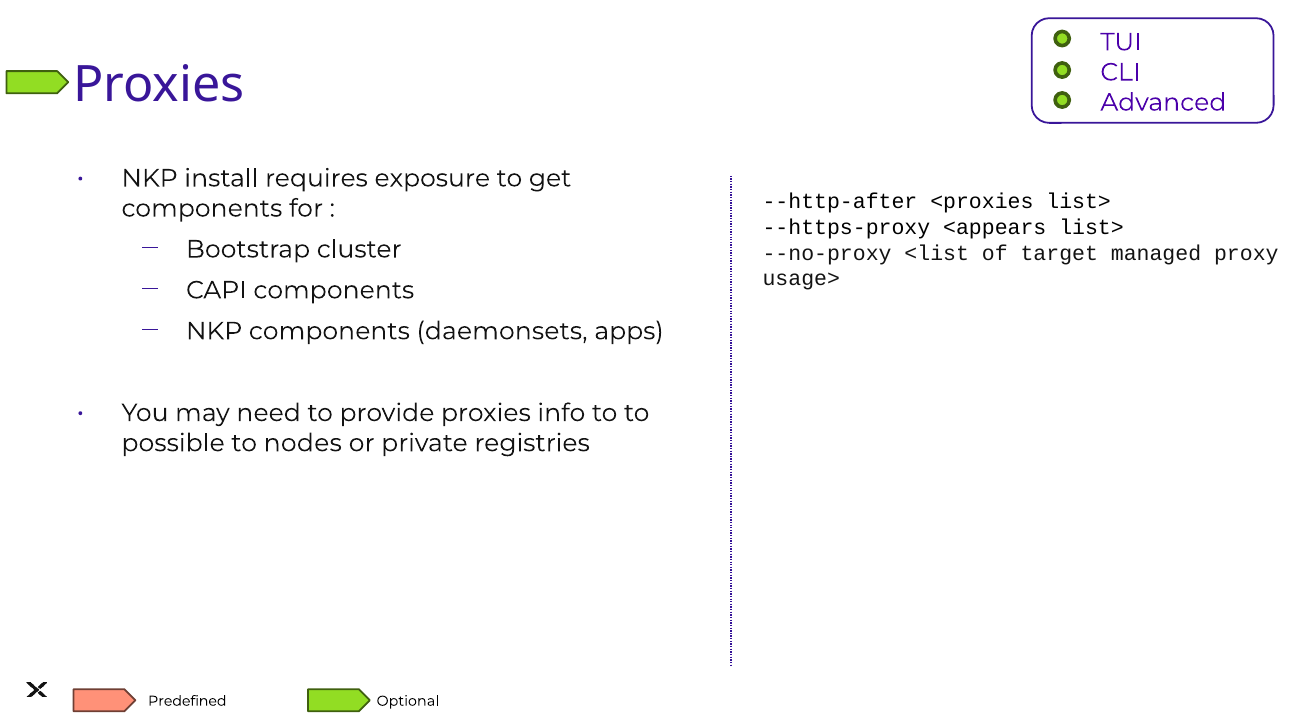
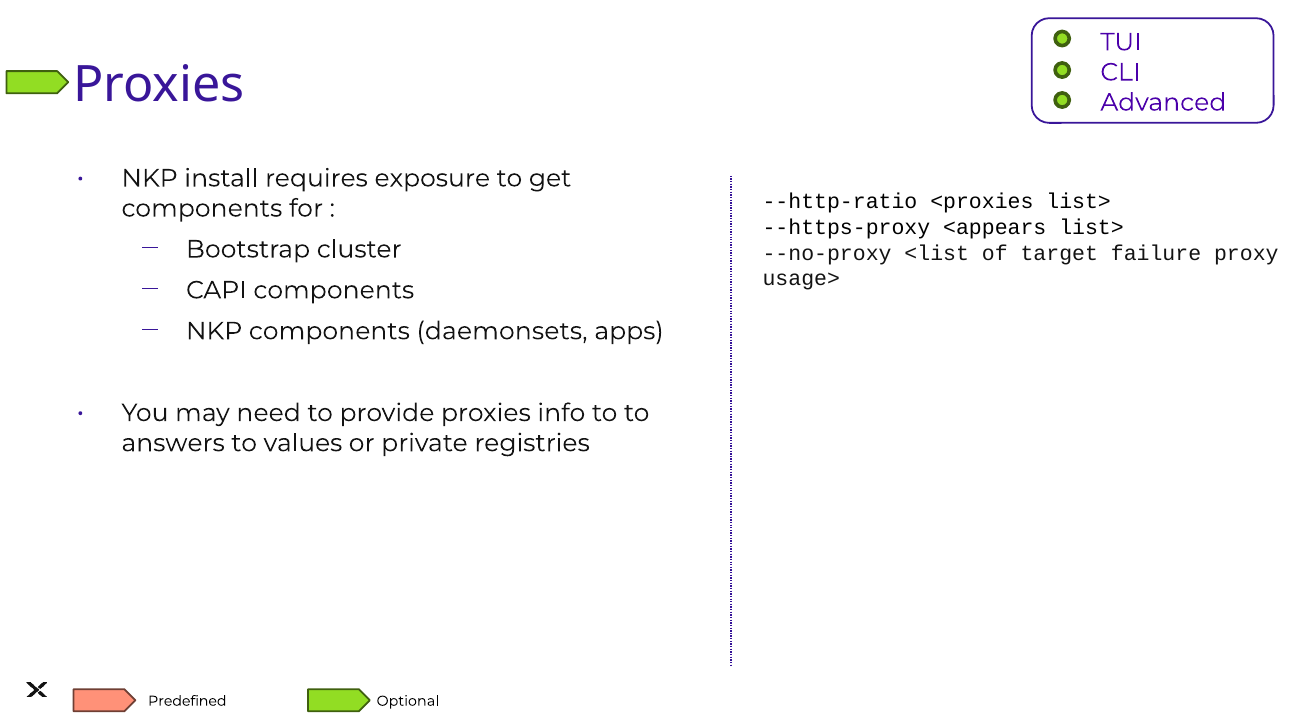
--http-after: --http-after -> --http-ratio
managed: managed -> failure
possible: possible -> answers
nodes: nodes -> values
